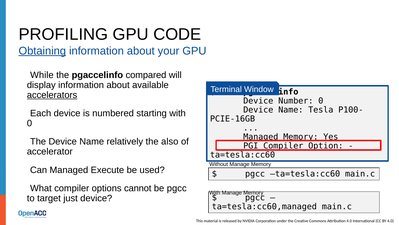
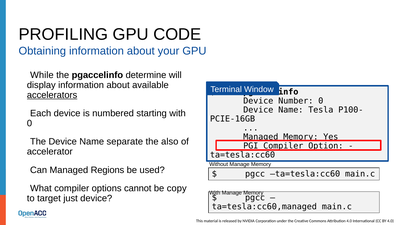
Obtaining underline: present -> none
compared: compared -> determine
relatively: relatively -> separate
Execute: Execute -> Regions
be pgcc: pgcc -> copy
